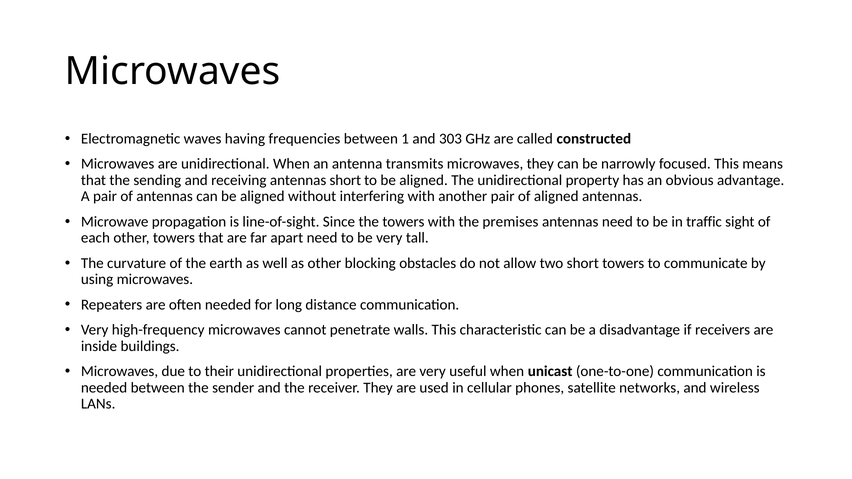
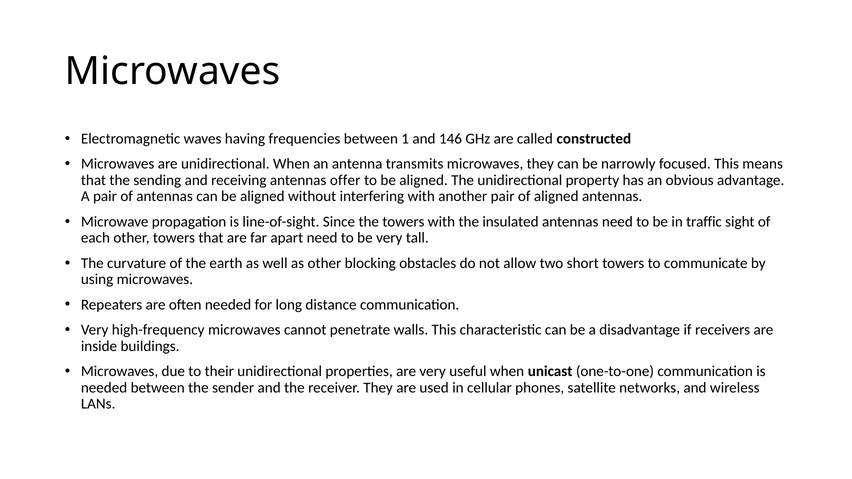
303: 303 -> 146
antennas short: short -> offer
premises: premises -> insulated
